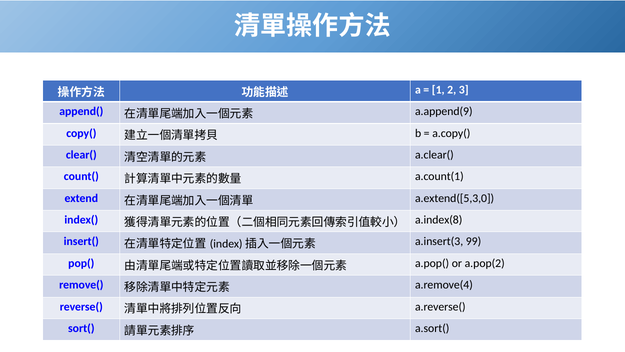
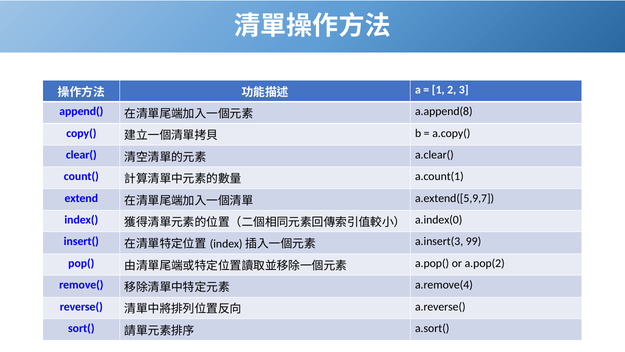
a.append(9: a.append(9 -> a.append(8
a.extend([5,3,0: a.extend([5,3,0 -> a.extend([5,9,7
a.index(8: a.index(8 -> a.index(0
